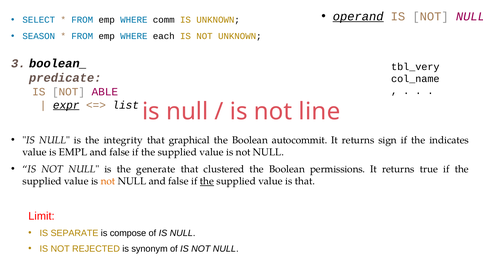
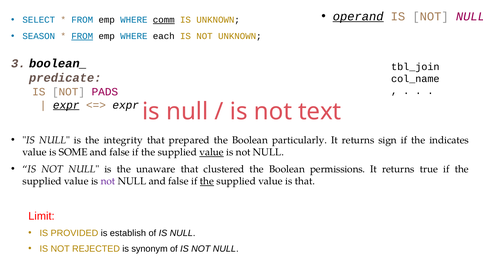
comm underline: none -> present
FROM at (82, 36) underline: none -> present
tbl_very: tbl_very -> tbl_join
ABLE: ABLE -> PADS
list at (126, 105): list -> expr
line: line -> text
graphical: graphical -> prepared
autocommit: autocommit -> particularly
EMPL: EMPL -> SOME
value at (212, 152) underline: none -> present
generate: generate -> unaware
not at (108, 181) colour: orange -> purple
SEPARATE: SEPARATE -> PROVIDED
compose: compose -> establish
